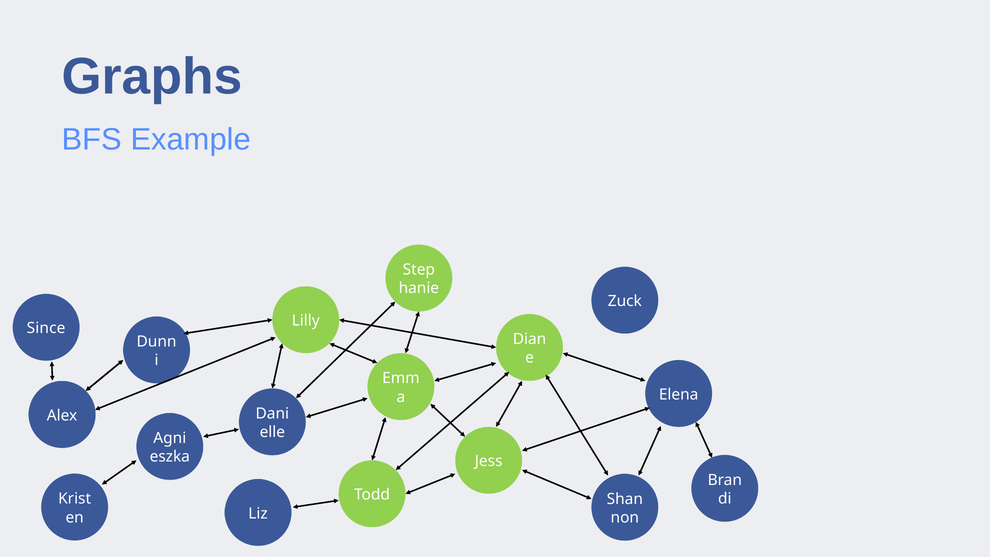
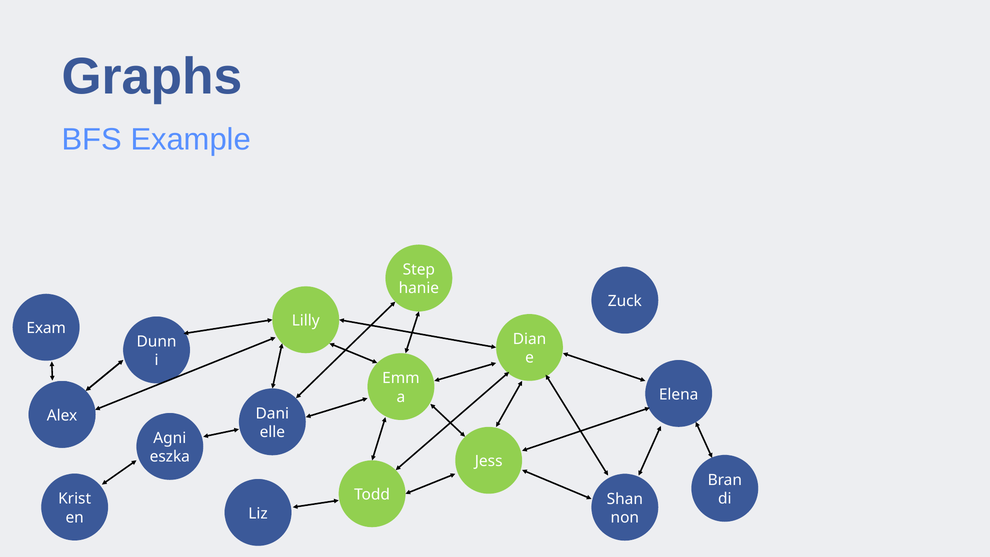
Since: Since -> Exam
